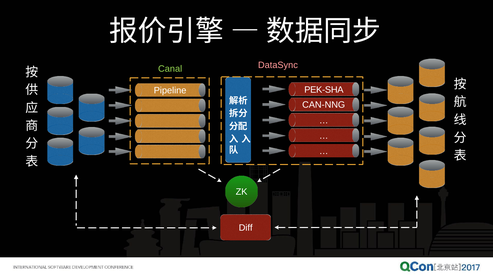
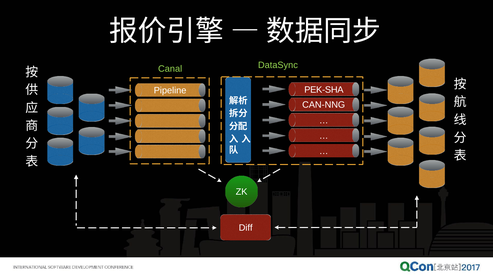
DataSync colour: pink -> light green
